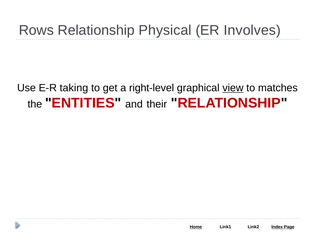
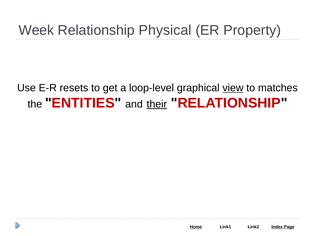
Rows: Rows -> Week
Involves: Involves -> Property
taking: taking -> resets
right-level: right-level -> loop-level
their underline: none -> present
